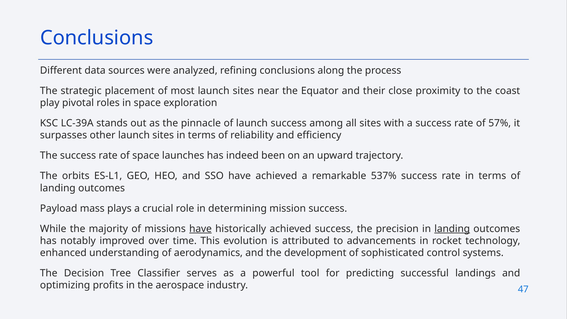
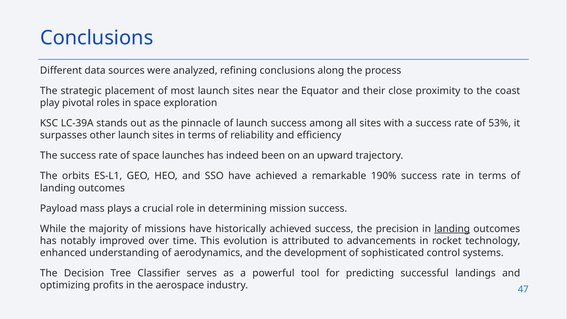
57%: 57% -> 53%
537%: 537% -> 190%
have at (201, 229) underline: present -> none
